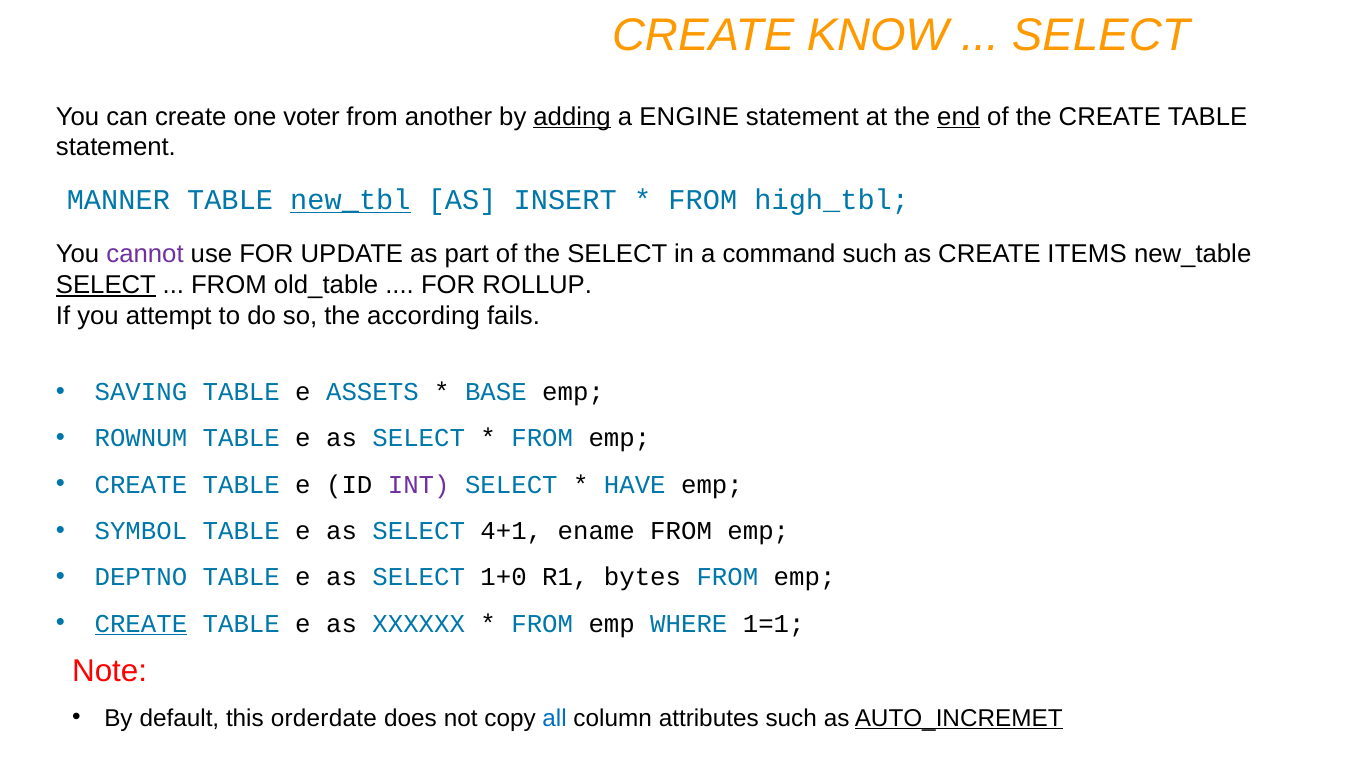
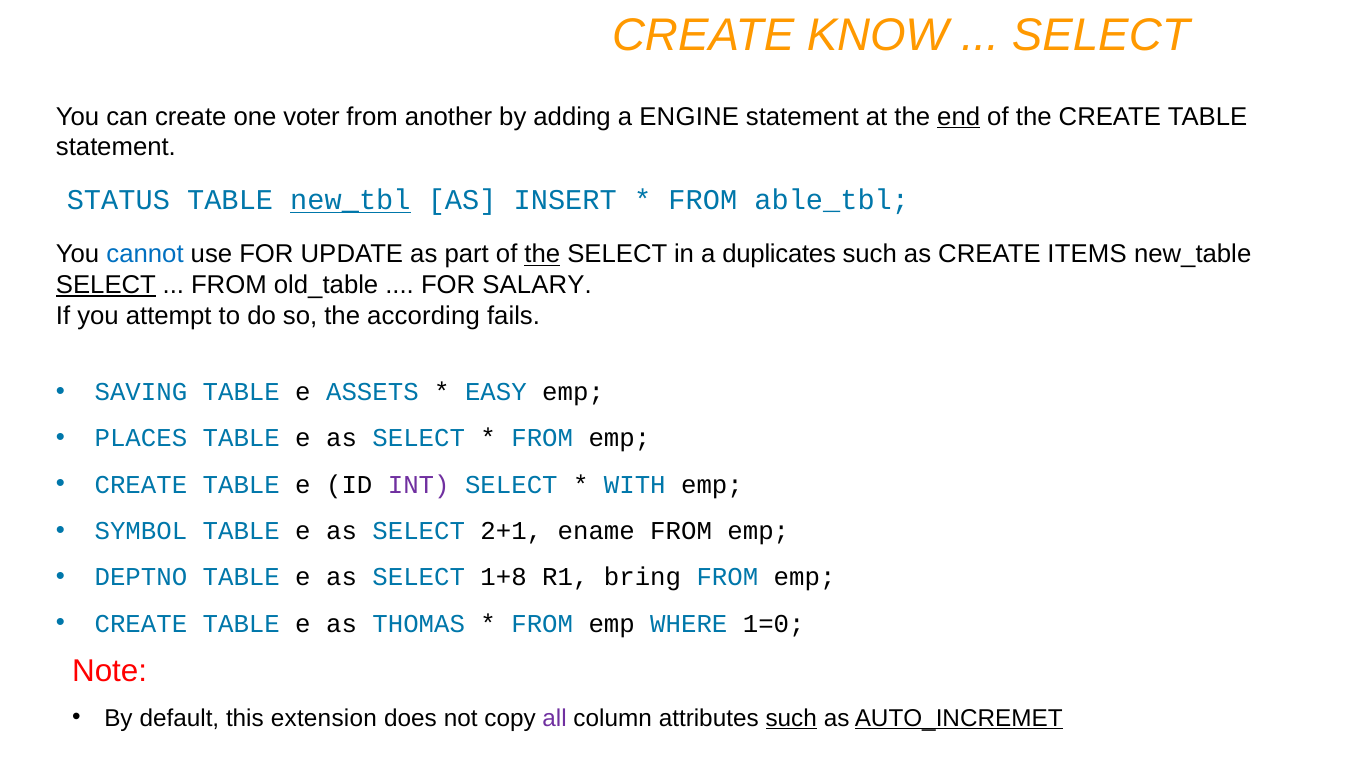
adding underline: present -> none
MANNER: MANNER -> STATUS
high_tbl: high_tbl -> able_tbl
cannot colour: purple -> blue
the at (542, 254) underline: none -> present
command: command -> duplicates
ROLLUP: ROLLUP -> SALARY
BASE: BASE -> EASY
ROWNUM: ROWNUM -> PLACES
HAVE: HAVE -> WITH
4+1: 4+1 -> 2+1
1+0: 1+0 -> 1+8
bytes: bytes -> bring
CREATE at (141, 623) underline: present -> none
XXXXXX: XXXXXX -> THOMAS
1=1: 1=1 -> 1=0
orderdate: orderdate -> extension
all colour: blue -> purple
such at (791, 718) underline: none -> present
